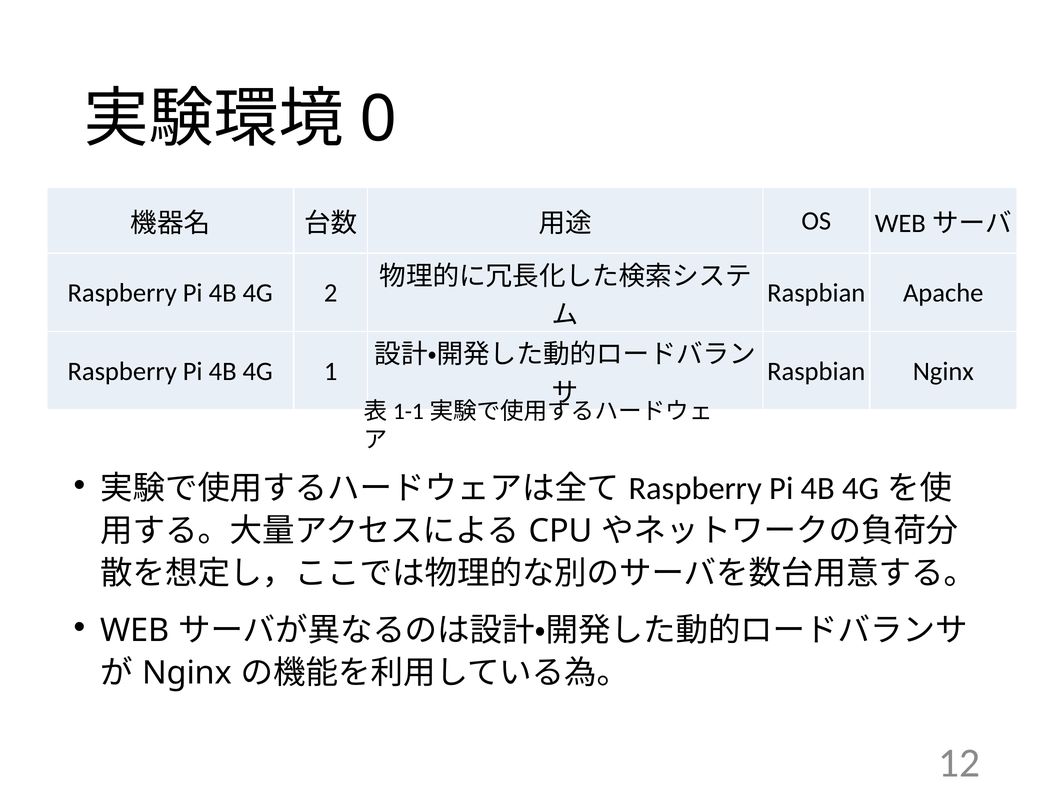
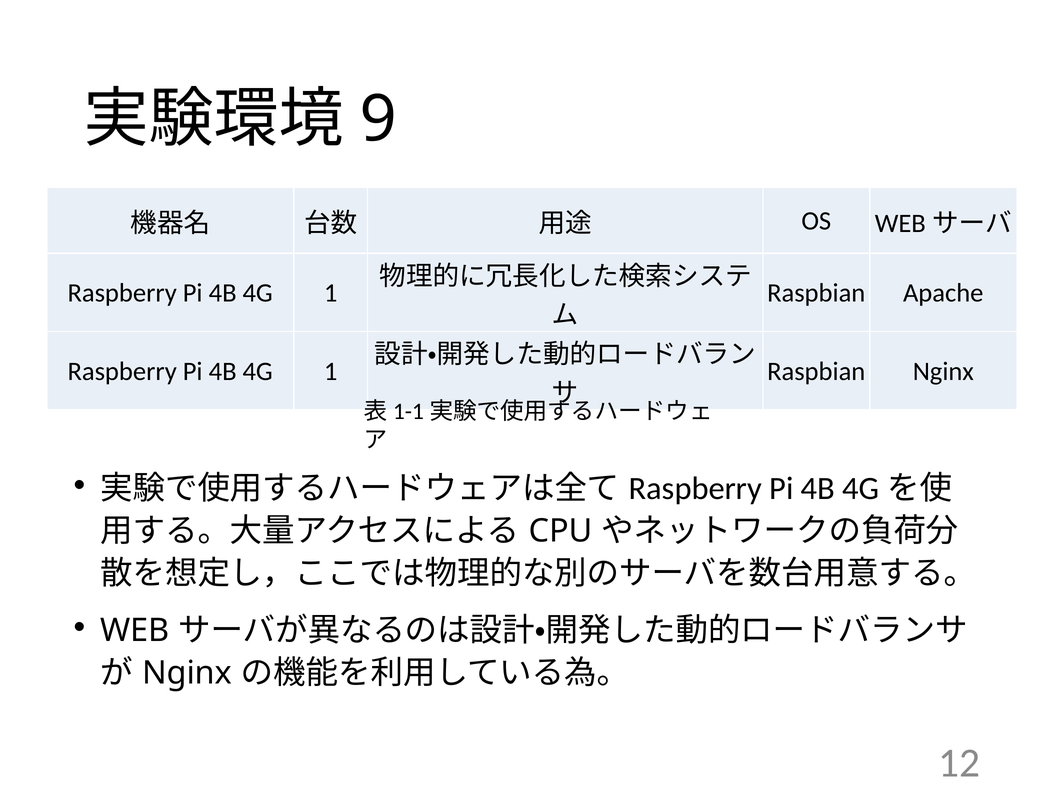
0: 0 -> 9
2 at (331, 293): 2 -> 1
